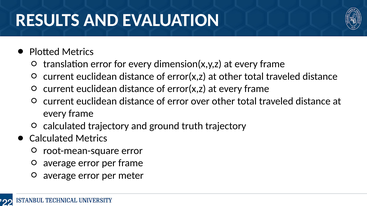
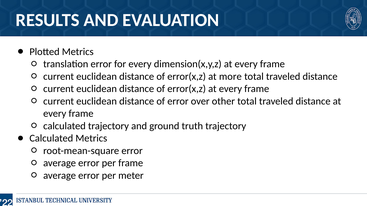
at other: other -> more
